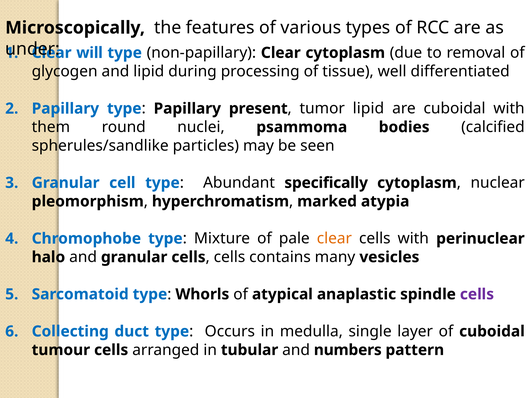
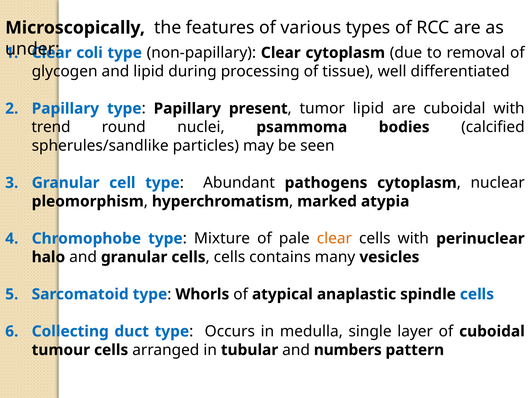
will: will -> coli
them: them -> trend
specifically: specifically -> pathogens
cells at (477, 294) colour: purple -> blue
